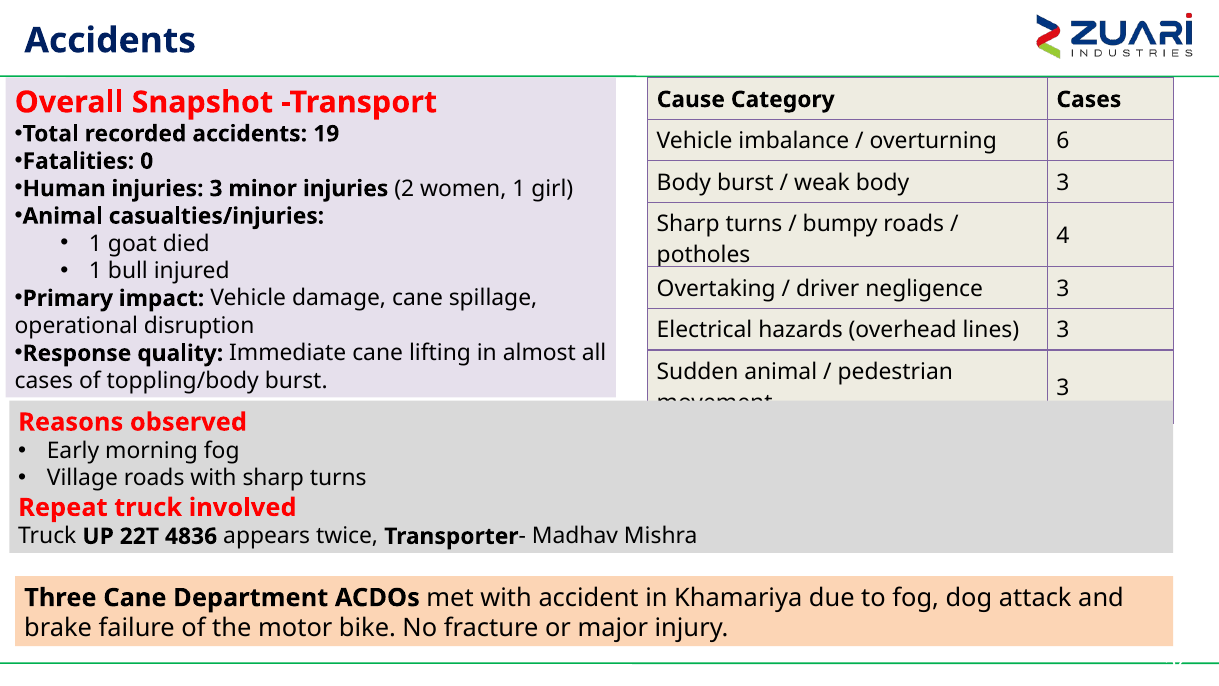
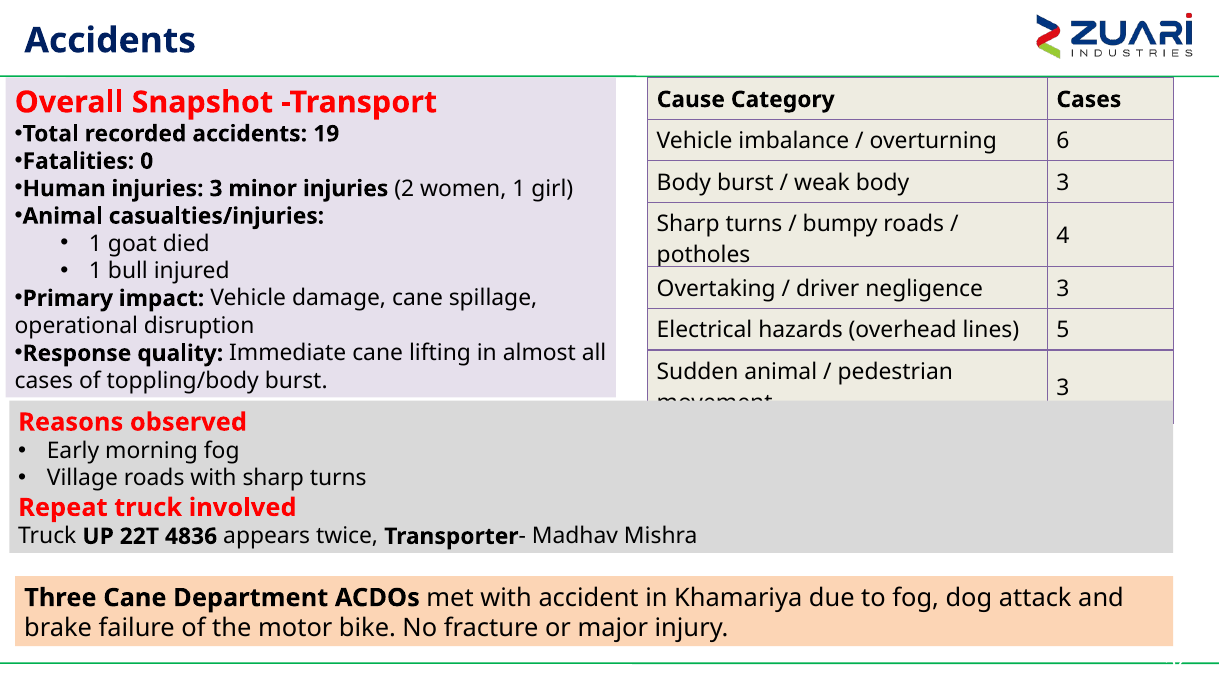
lines 3: 3 -> 5
